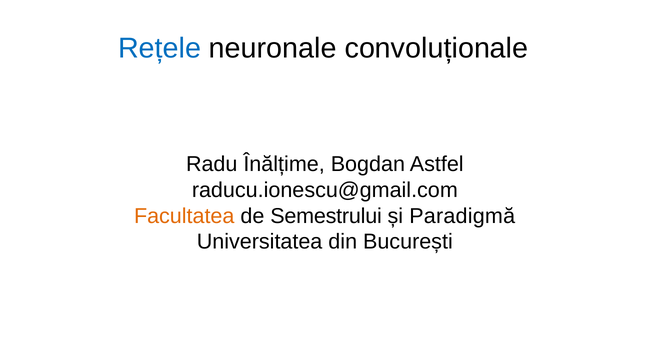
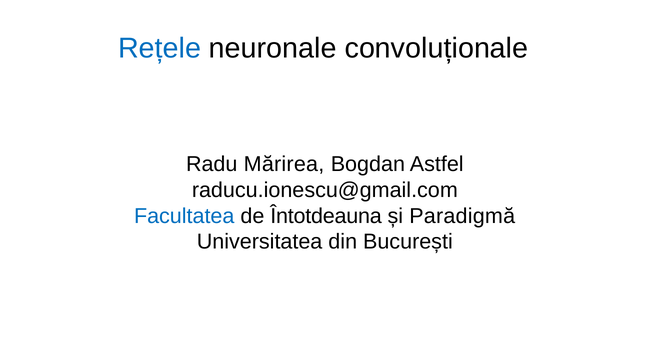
Înălțime: Înălțime -> Mărirea
Facultatea colour: orange -> blue
Semestrului: Semestrului -> Întotdeauna
